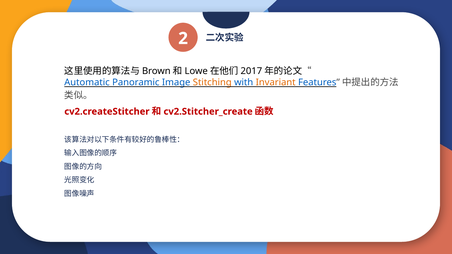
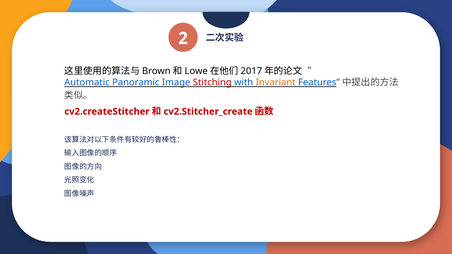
Stitching at (212, 82) colour: orange -> red
